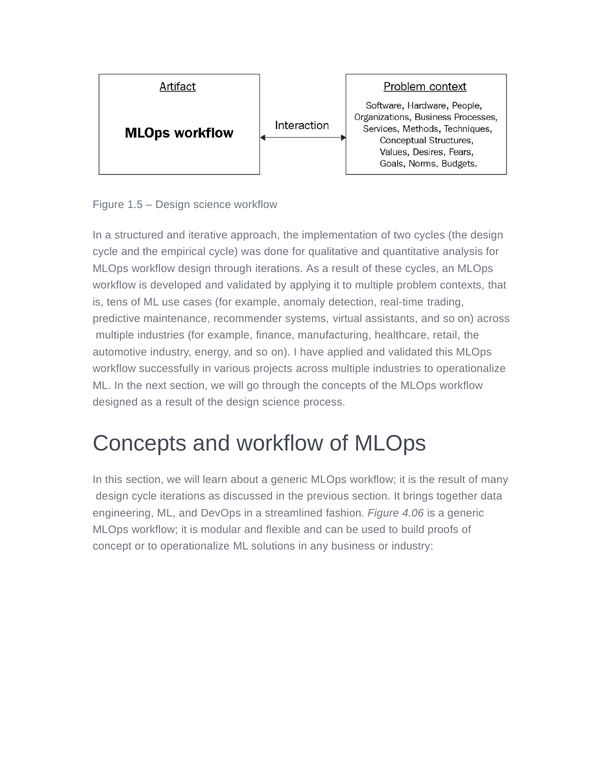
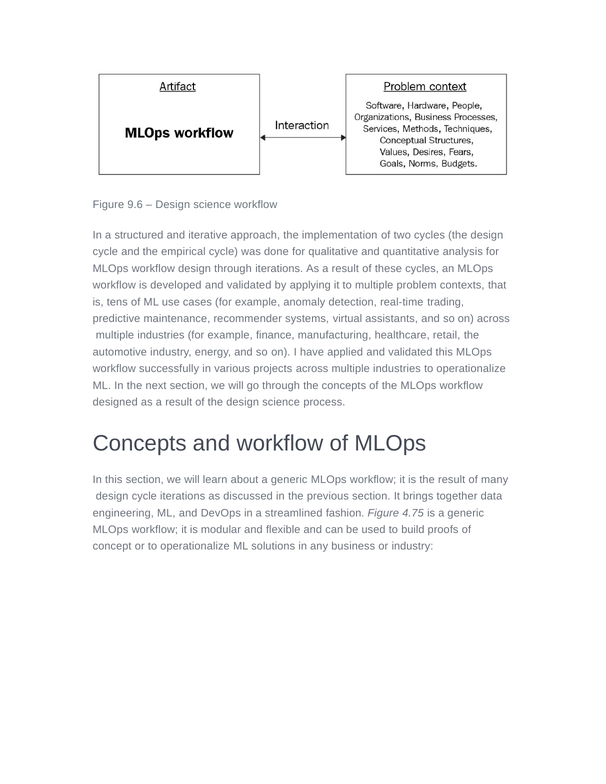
1.5: 1.5 -> 9.6
4.06: 4.06 -> 4.75
